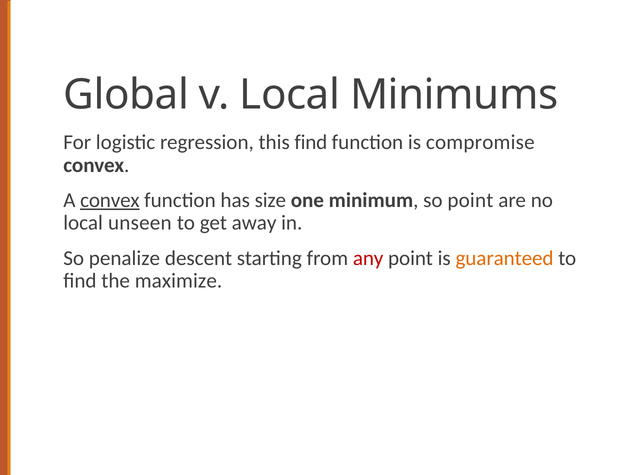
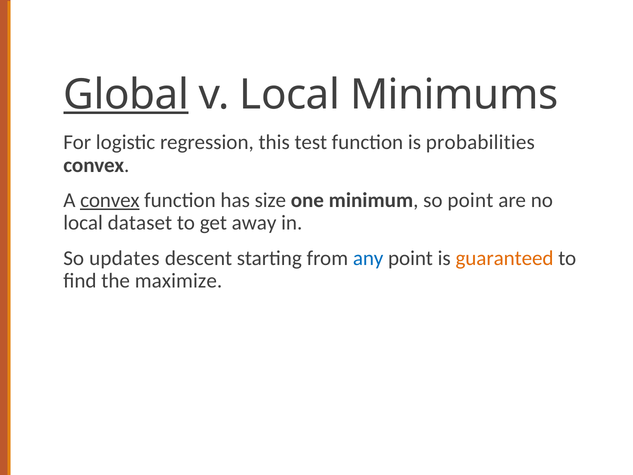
Global underline: none -> present
this find: find -> test
compromise: compromise -> probabilities
unseen: unseen -> dataset
penalize: penalize -> updates
any colour: red -> blue
